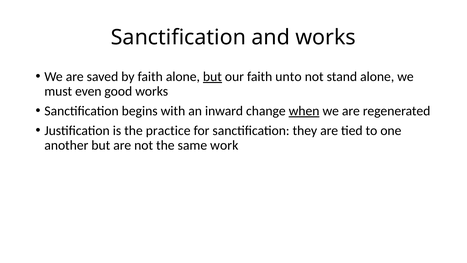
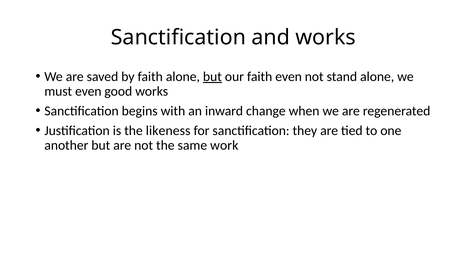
faith unto: unto -> even
when underline: present -> none
practice: practice -> likeness
